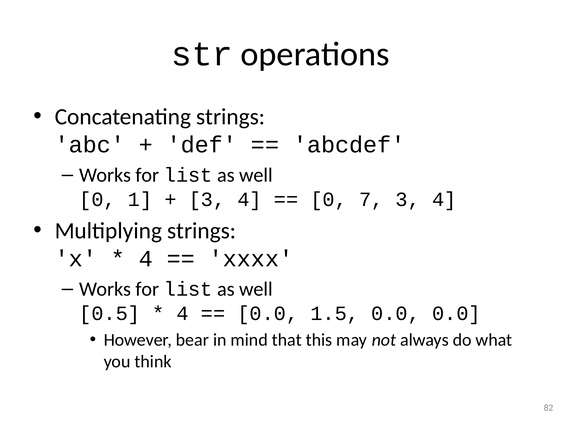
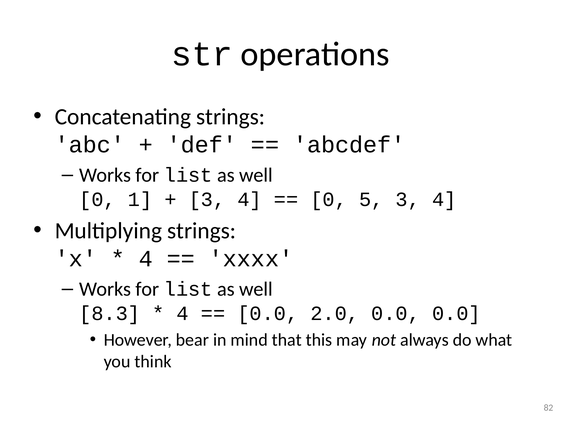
7: 7 -> 5
0.5: 0.5 -> 8.3
1.5: 1.5 -> 2.0
